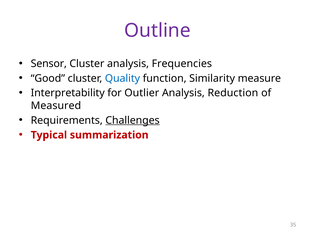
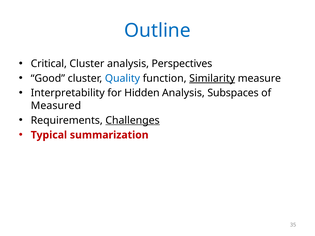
Outline colour: purple -> blue
Sensor: Sensor -> Critical
Frequencies: Frequencies -> Perspectives
Similarity underline: none -> present
Outlier: Outlier -> Hidden
Reduction: Reduction -> Subspaces
